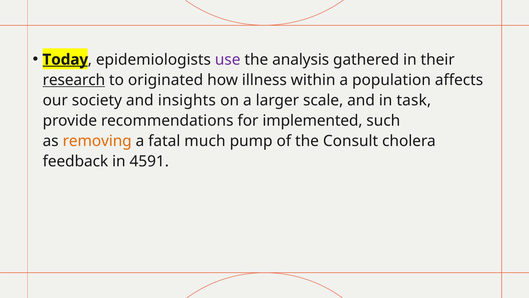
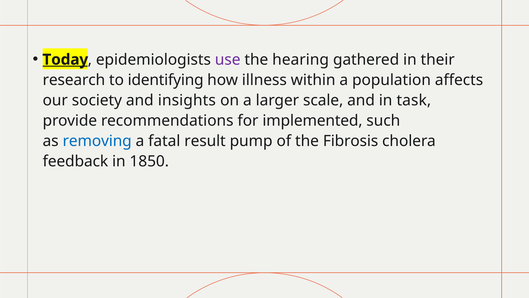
analysis: analysis -> hearing
research underline: present -> none
originated: originated -> identifying
removing colour: orange -> blue
much: much -> result
Consult: Consult -> Fibrosis
4591: 4591 -> 1850
